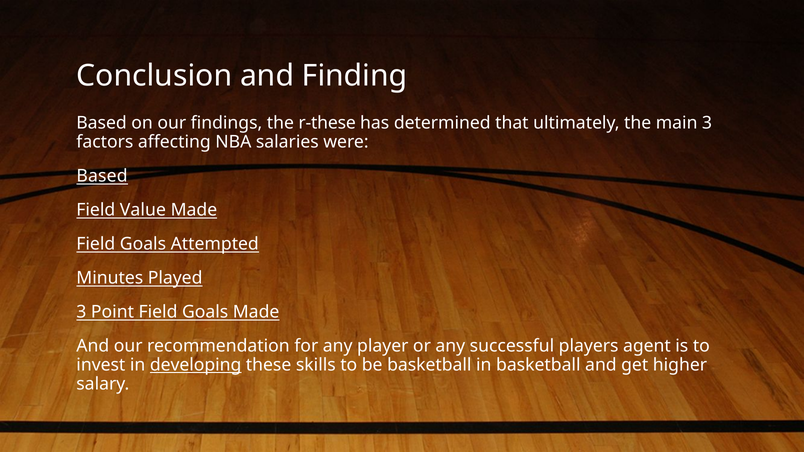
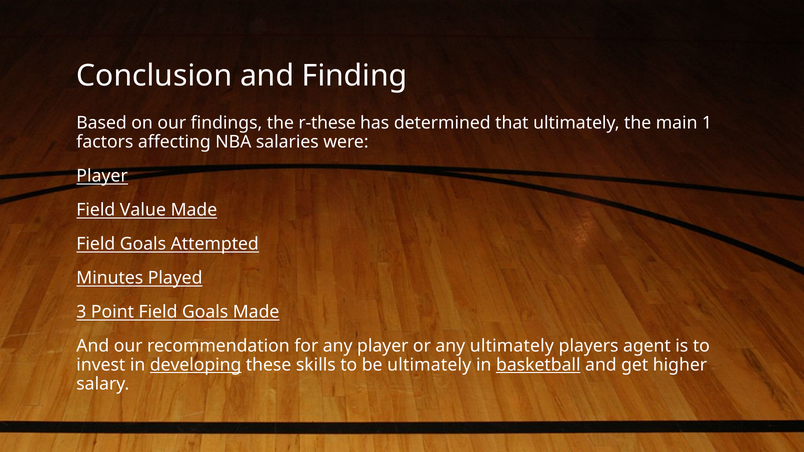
main 3: 3 -> 1
Based at (102, 176): Based -> Player
any successful: successful -> ultimately
be basketball: basketball -> ultimately
basketball at (538, 365) underline: none -> present
